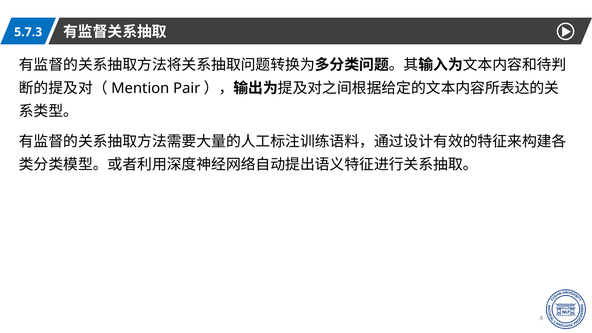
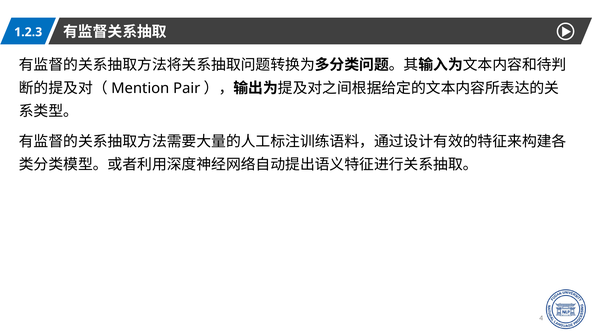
5.7.3: 5.7.3 -> 1.2.3
